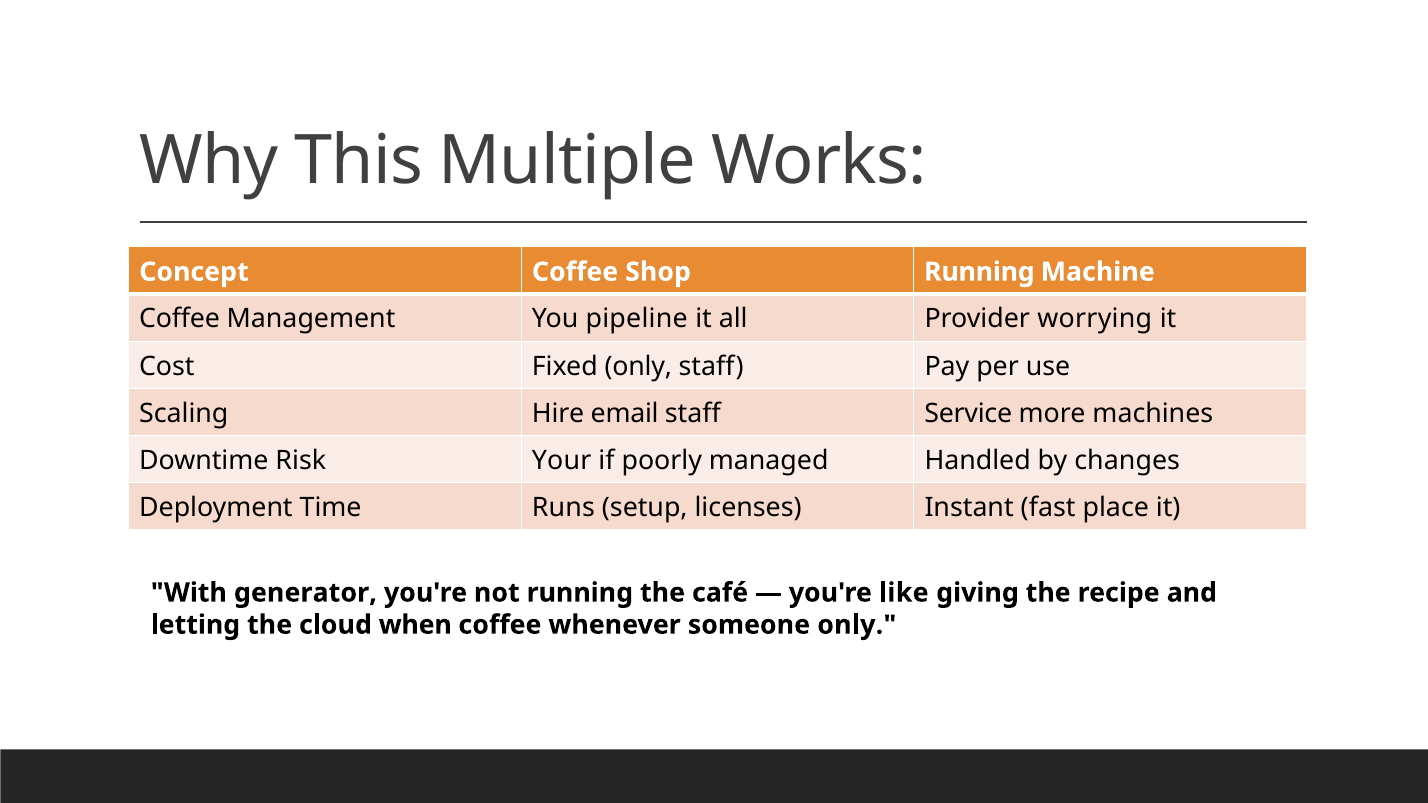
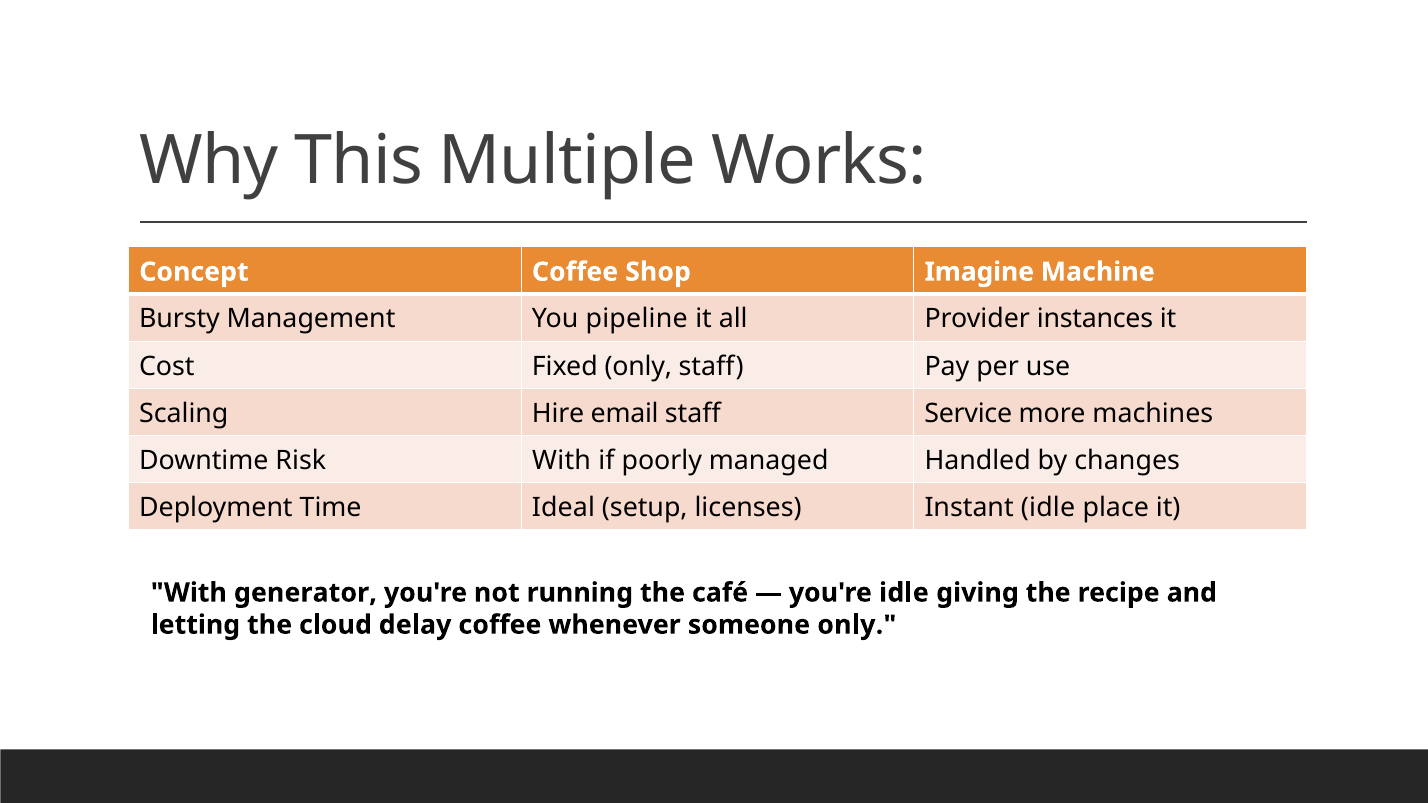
Shop Running: Running -> Imagine
Coffee at (180, 319): Coffee -> Bursty
worrying: worrying -> instances
Risk Your: Your -> With
Runs: Runs -> Ideal
Instant fast: fast -> idle
you're like: like -> idle
when: when -> delay
